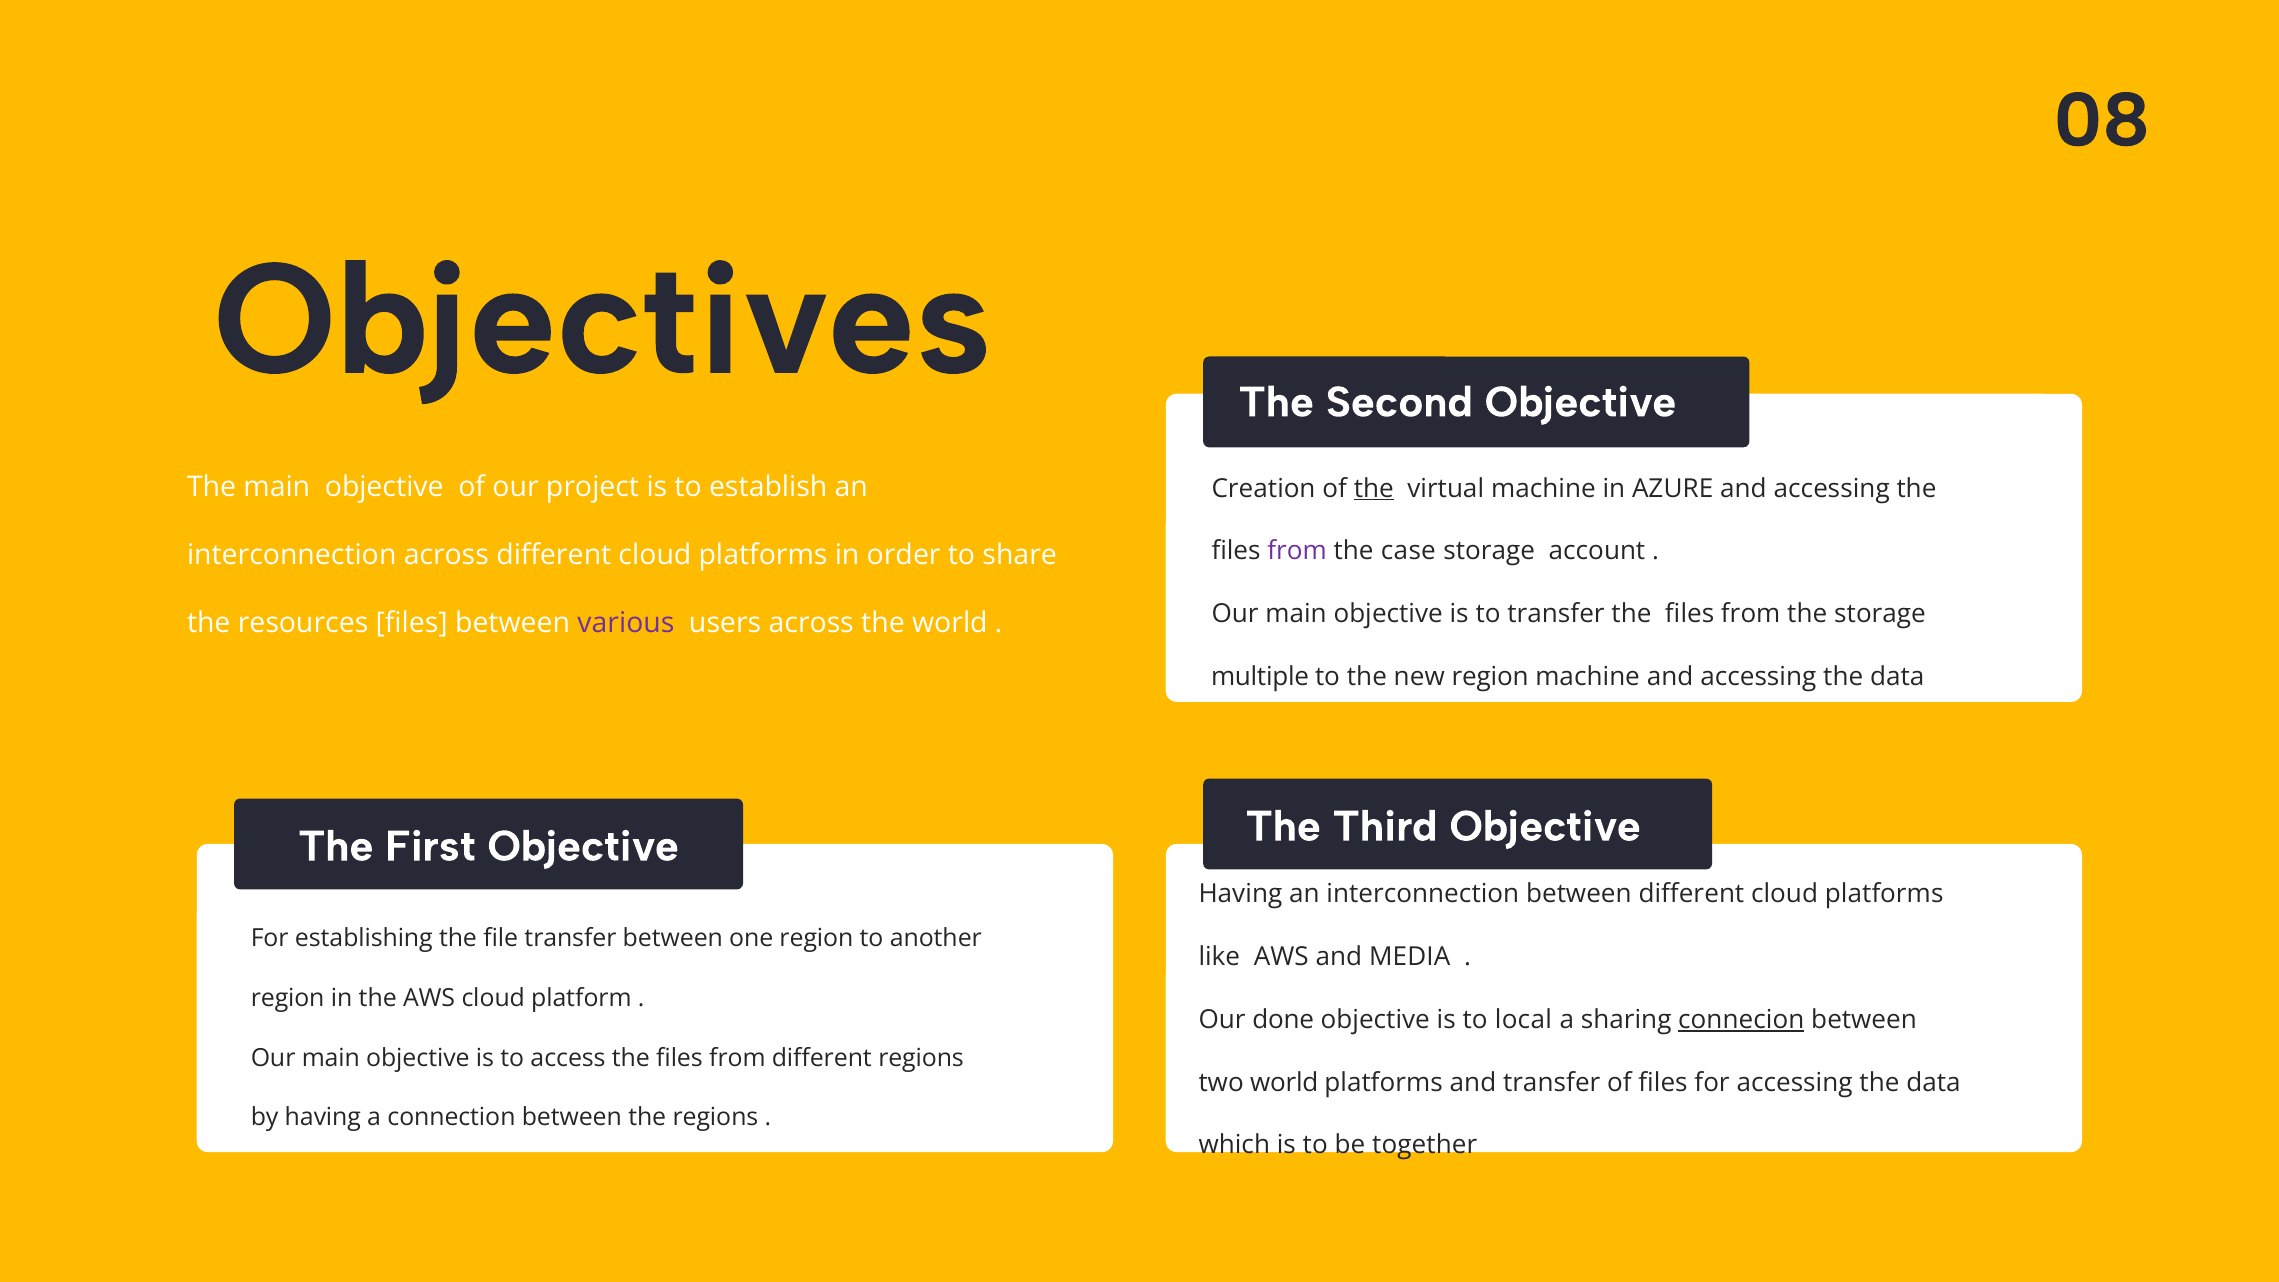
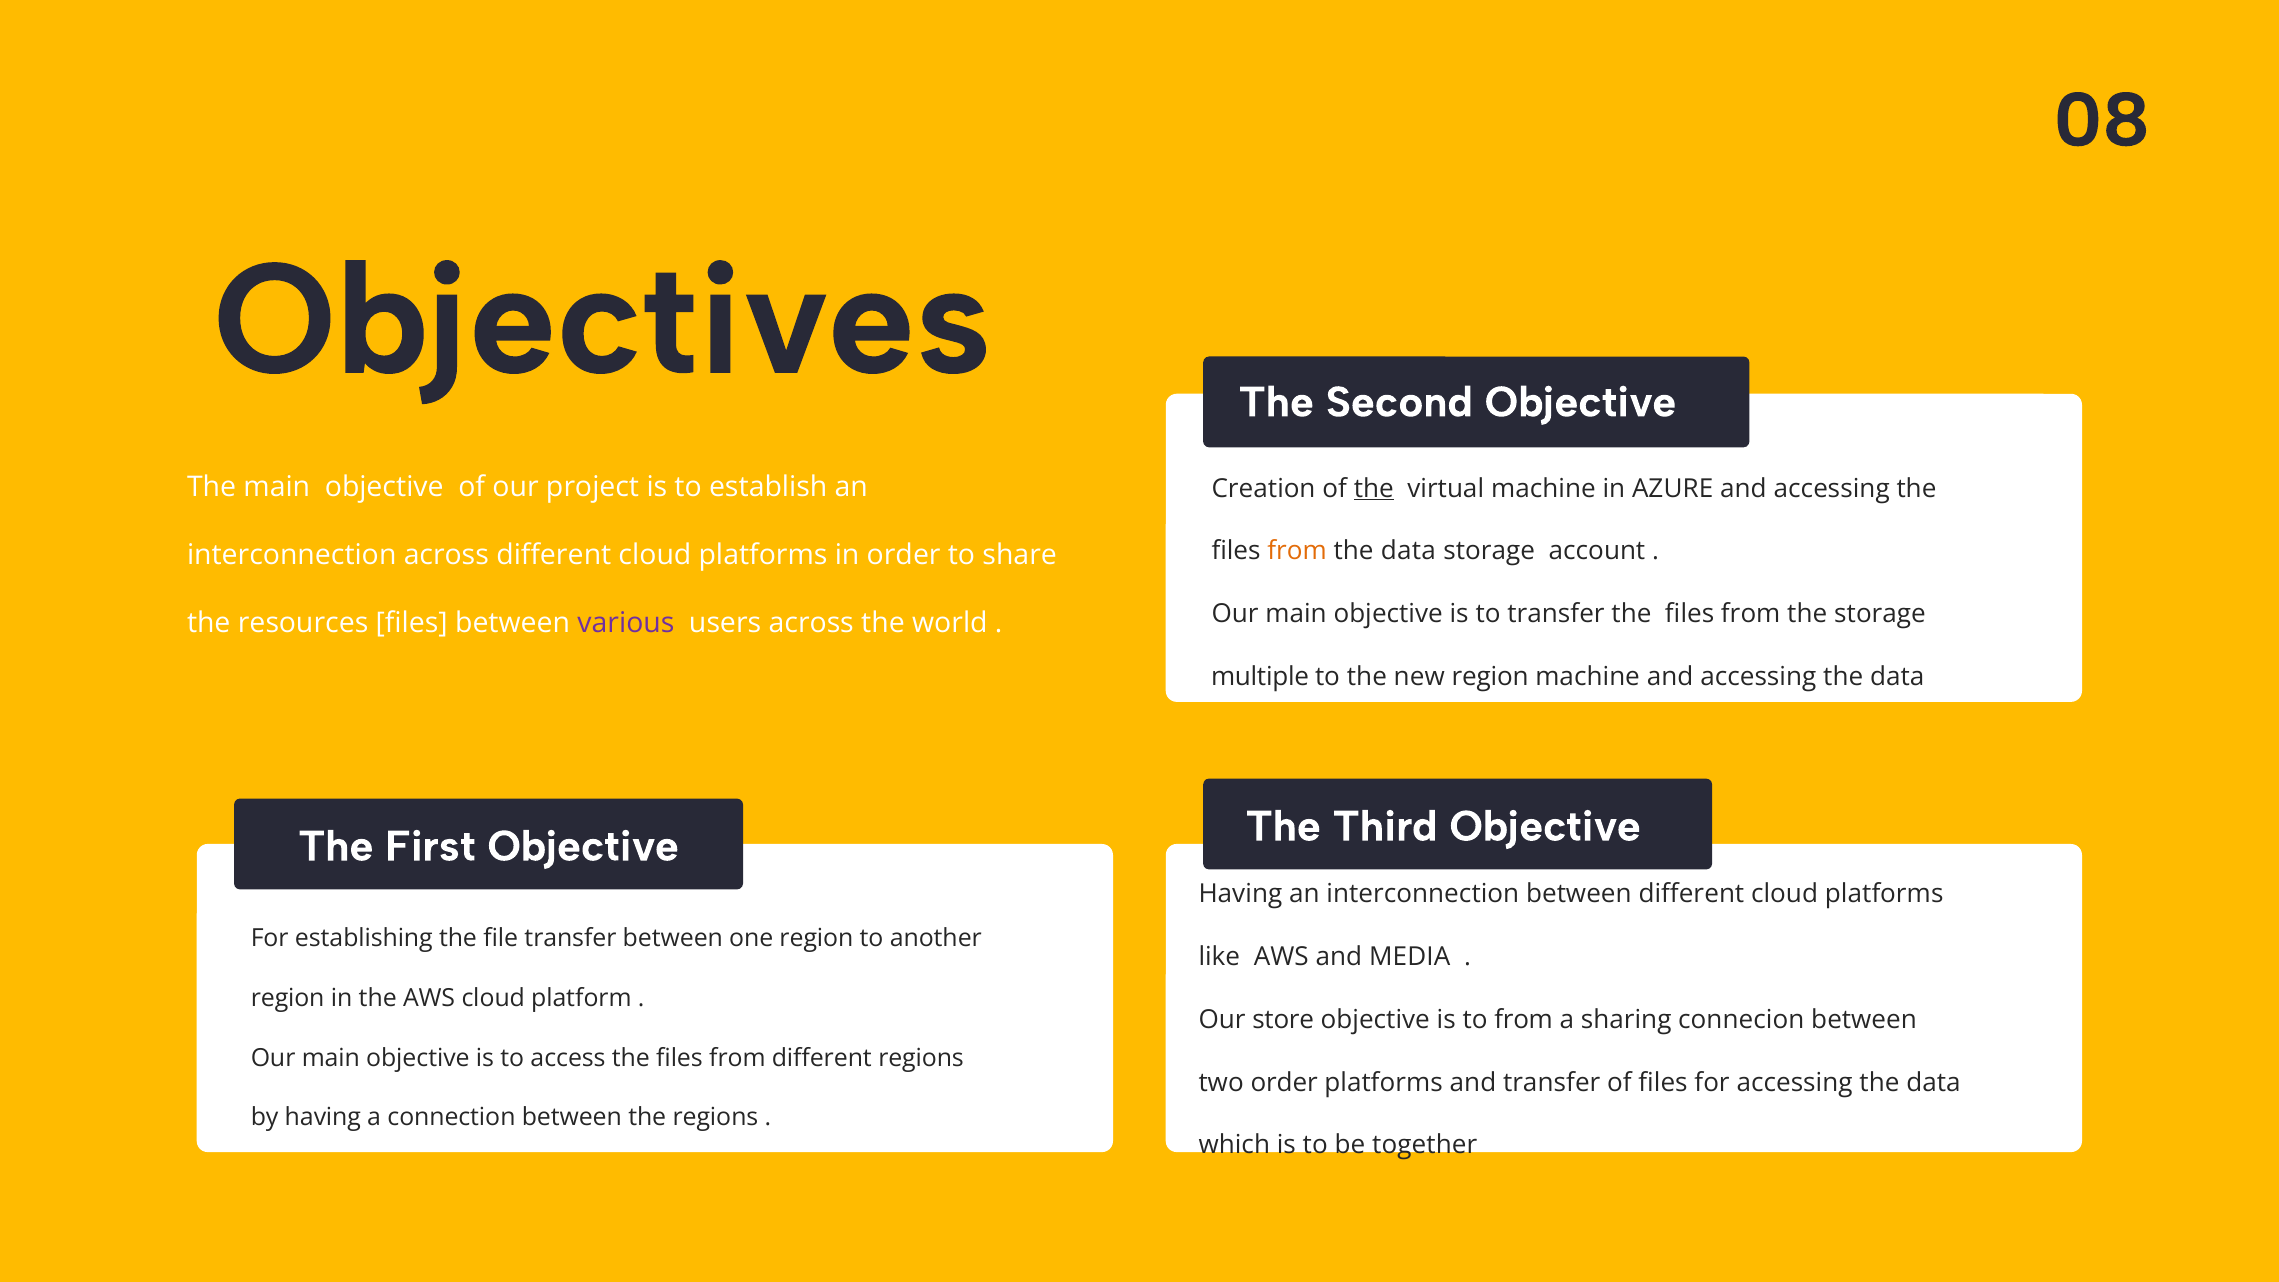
from at (1297, 551) colour: purple -> orange
case at (1408, 551): case -> data
done: done -> store
to local: local -> from
connecion underline: present -> none
two world: world -> order
